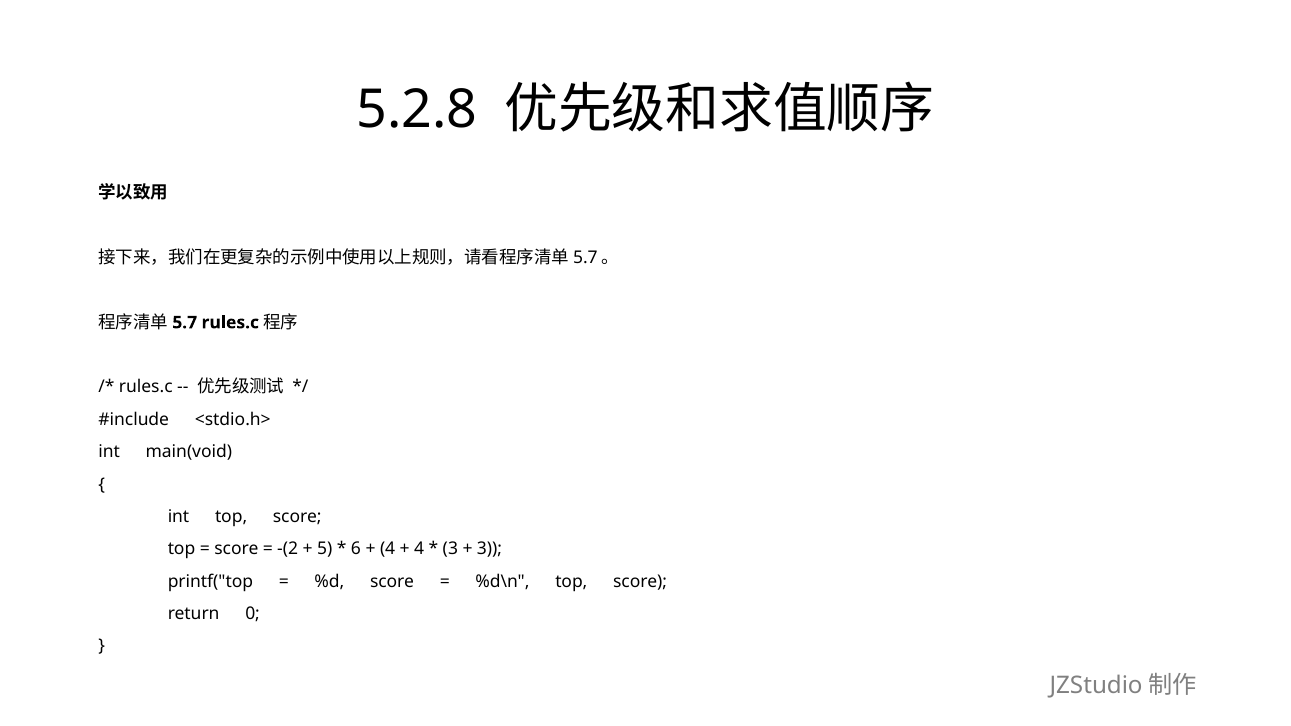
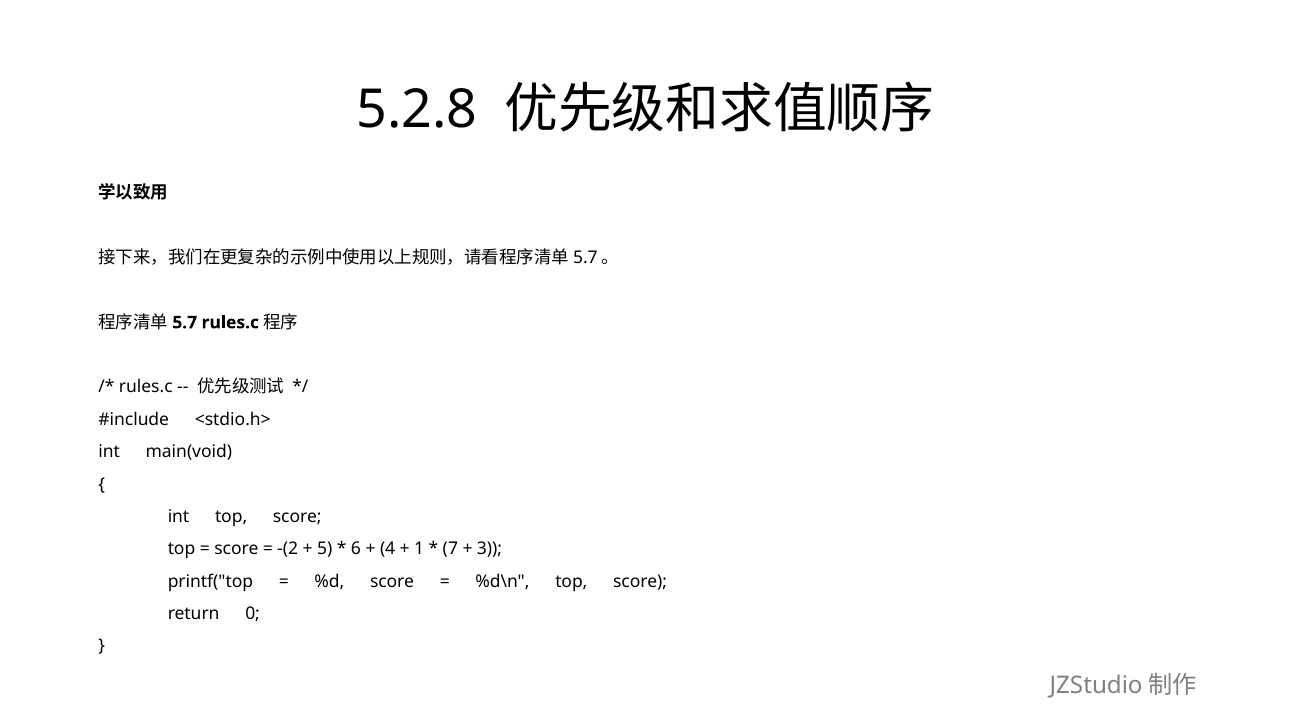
4 at (419, 549): 4 -> 1
3 at (450, 549): 3 -> 7
